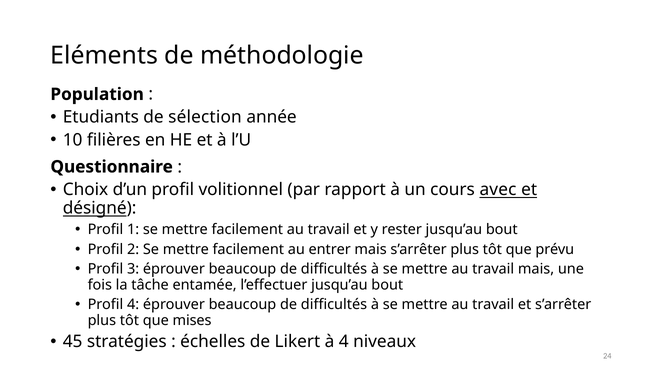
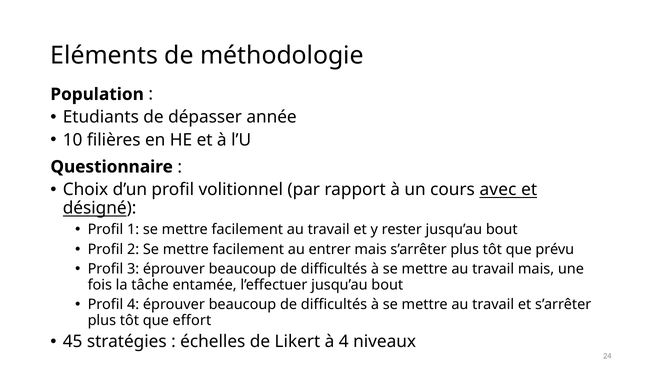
sélection: sélection -> dépasser
mises: mises -> effort
